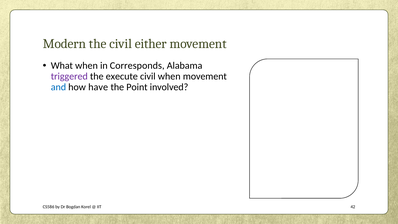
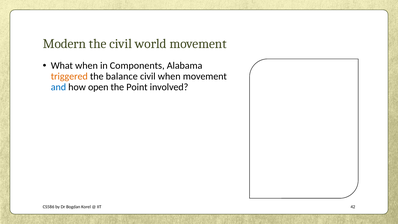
either: either -> world
Corresponds: Corresponds -> Components
triggered colour: purple -> orange
execute: execute -> balance
have: have -> open
